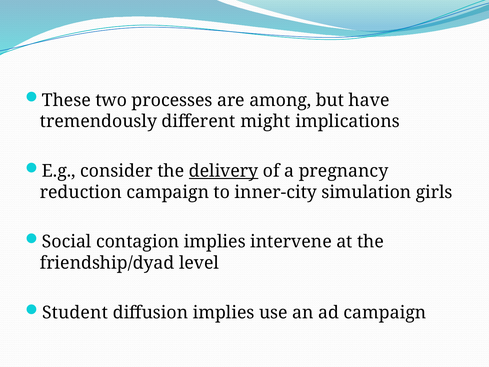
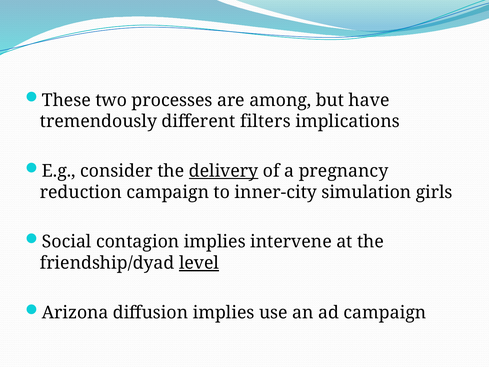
might: might -> filters
level underline: none -> present
Student: Student -> Arizona
